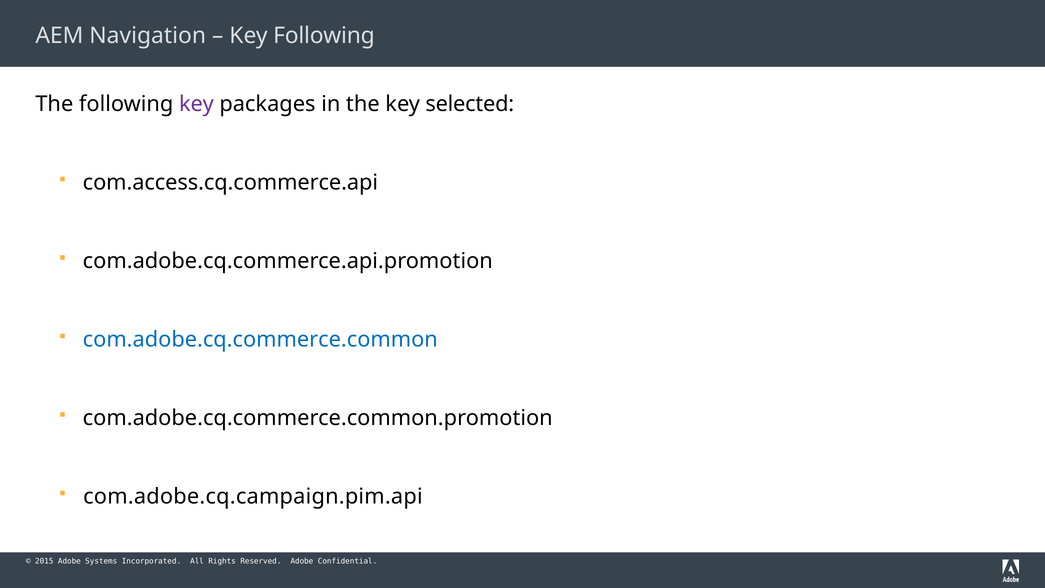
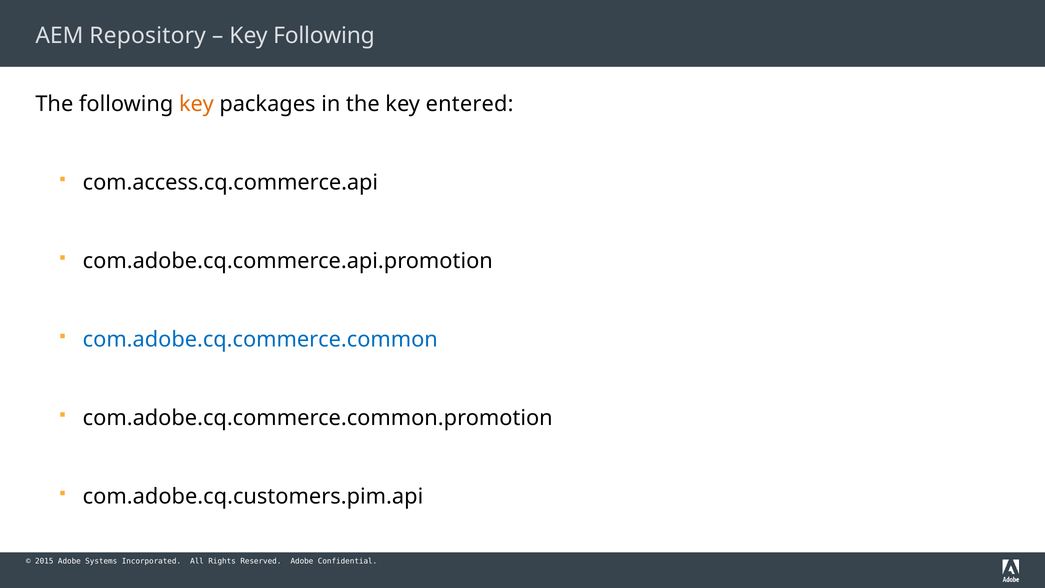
Navigation: Navigation -> Repository
key at (196, 104) colour: purple -> orange
selected: selected -> entered
com.adobe.cq.campaign.pim.api: com.adobe.cq.campaign.pim.api -> com.adobe.cq.customers.pim.api
